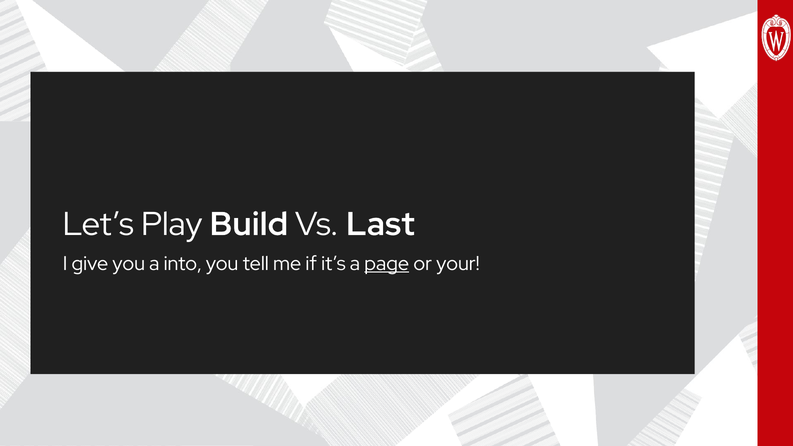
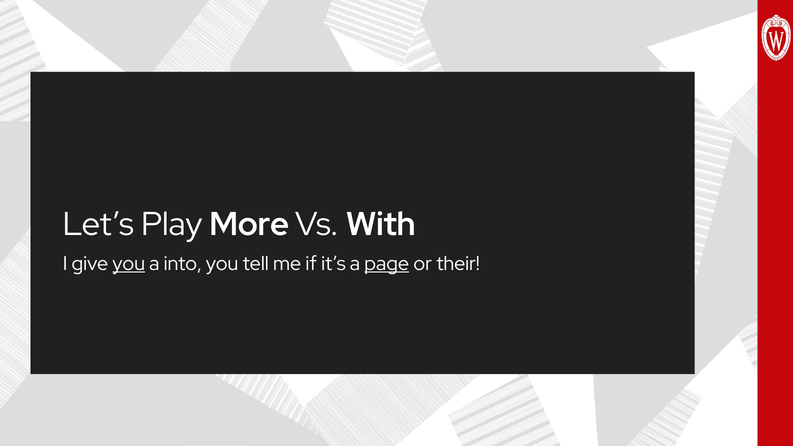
Build: Build -> More
Last: Last -> With
you at (129, 264) underline: none -> present
your: your -> their
